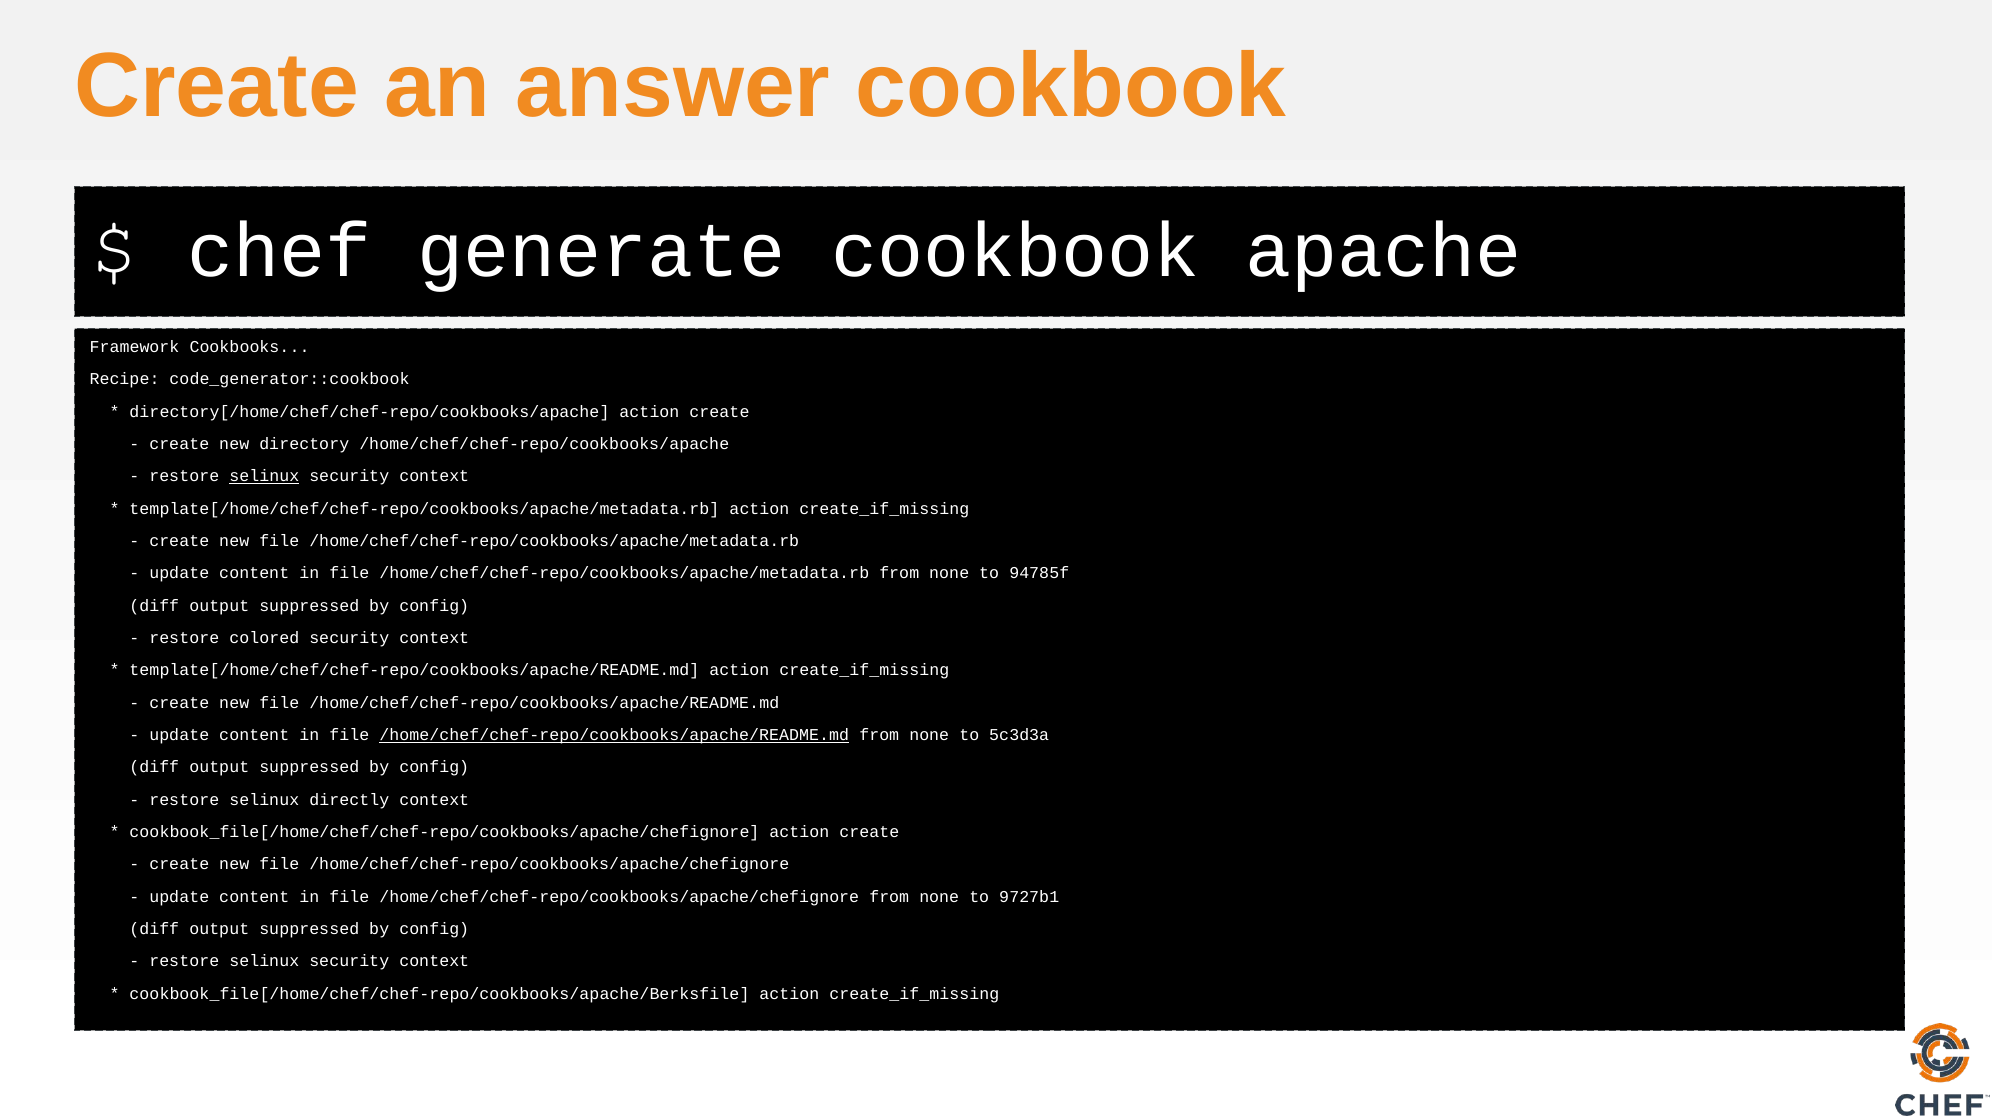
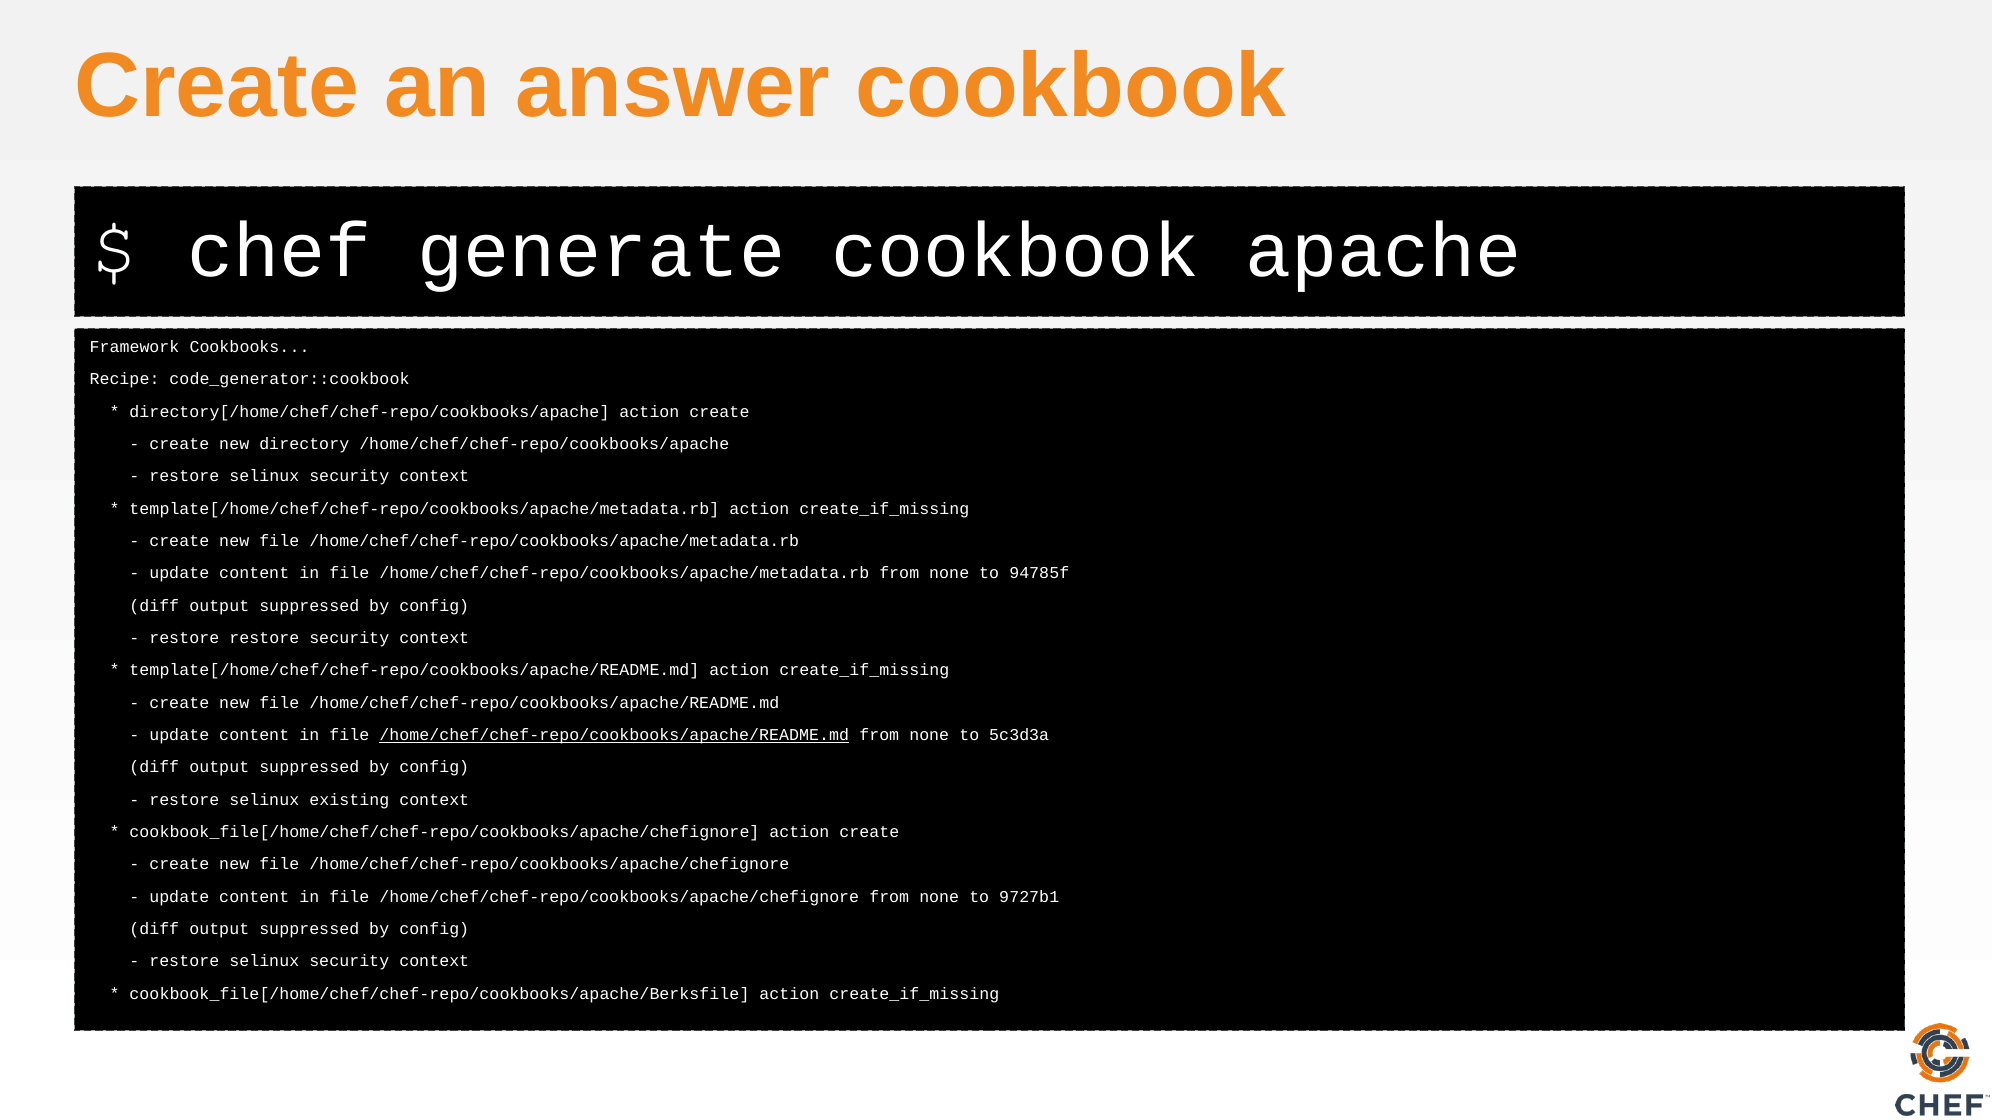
selinux at (264, 477) underline: present -> none
restore colored: colored -> restore
directly: directly -> existing
